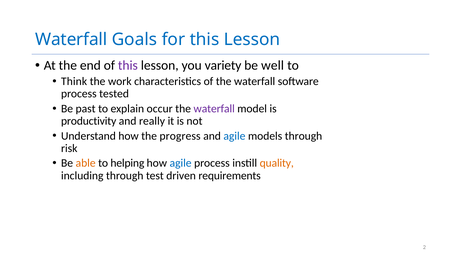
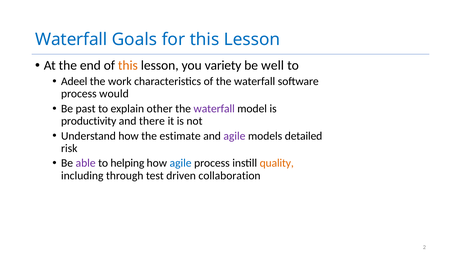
this at (128, 66) colour: purple -> orange
Think: Think -> Adeel
tested: tested -> would
occur: occur -> other
really: really -> there
progress: progress -> estimate
agile at (234, 136) colour: blue -> purple
models through: through -> detailed
able colour: orange -> purple
requirements: requirements -> collaboration
